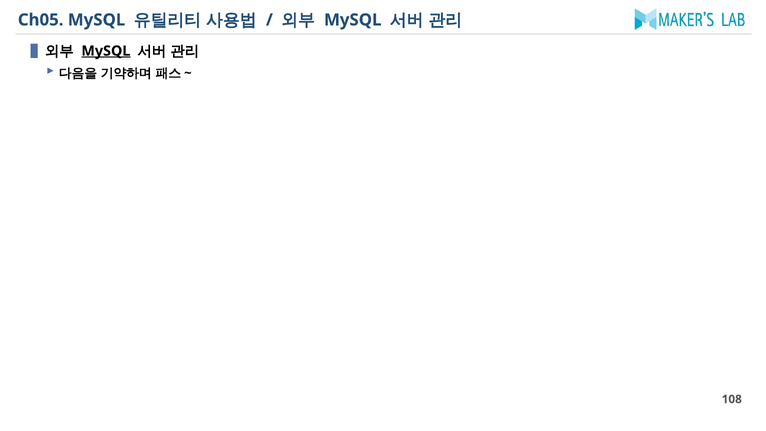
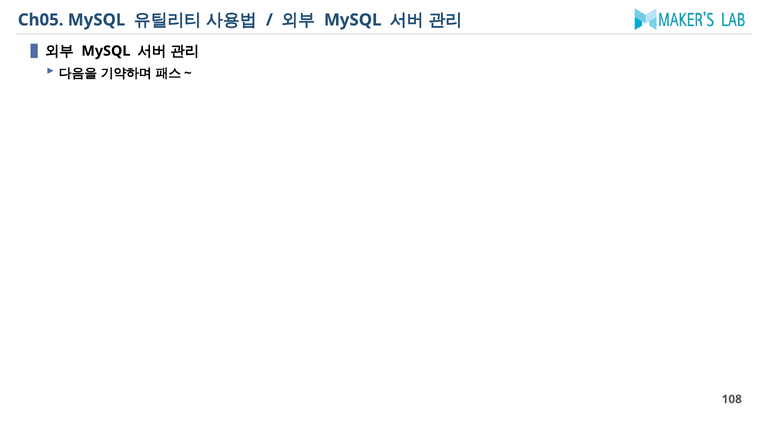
MySQL at (106, 51) underline: present -> none
